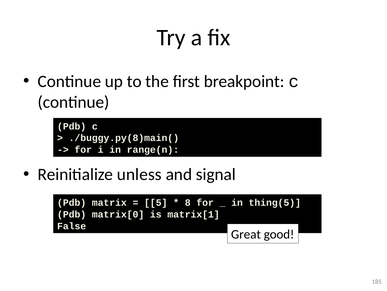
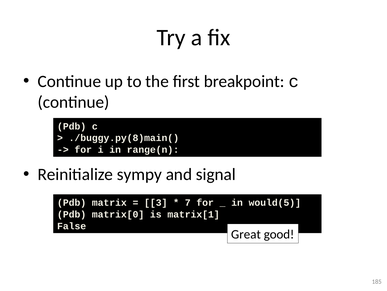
unless: unless -> sympy
5: 5 -> 3
8: 8 -> 7
thing(5: thing(5 -> would(5
